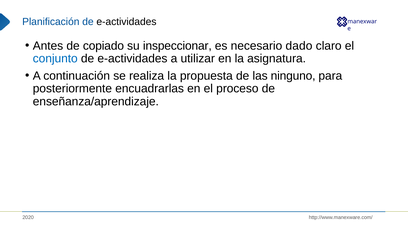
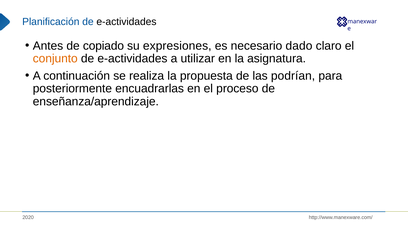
inspeccionar: inspeccionar -> expresiones
conjunto colour: blue -> orange
ninguno: ninguno -> podrían
